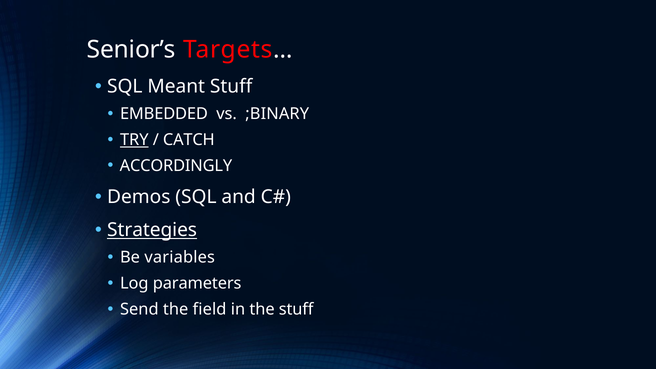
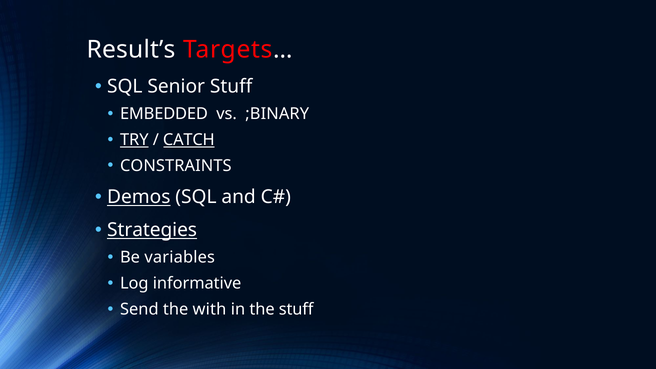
Senior’s: Senior’s -> Result’s
Meant: Meant -> Senior
CATCH underline: none -> present
ACCORDINGLY: ACCORDINGLY -> CONSTRAINTS
Demos underline: none -> present
parameters: parameters -> informative
field: field -> with
